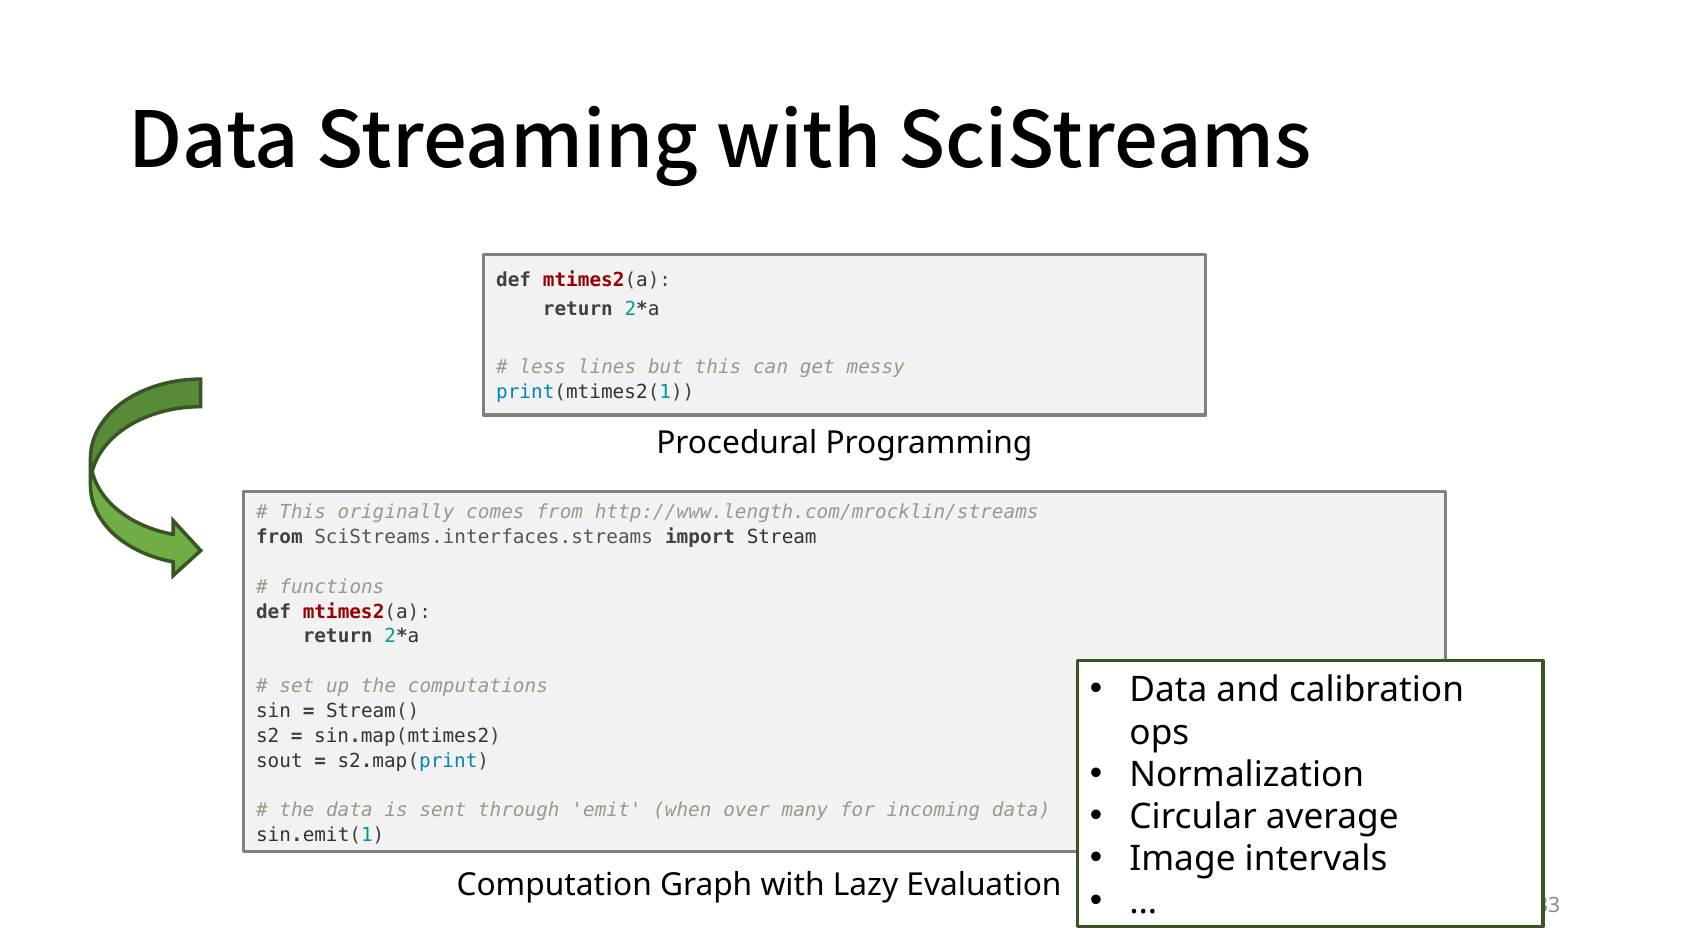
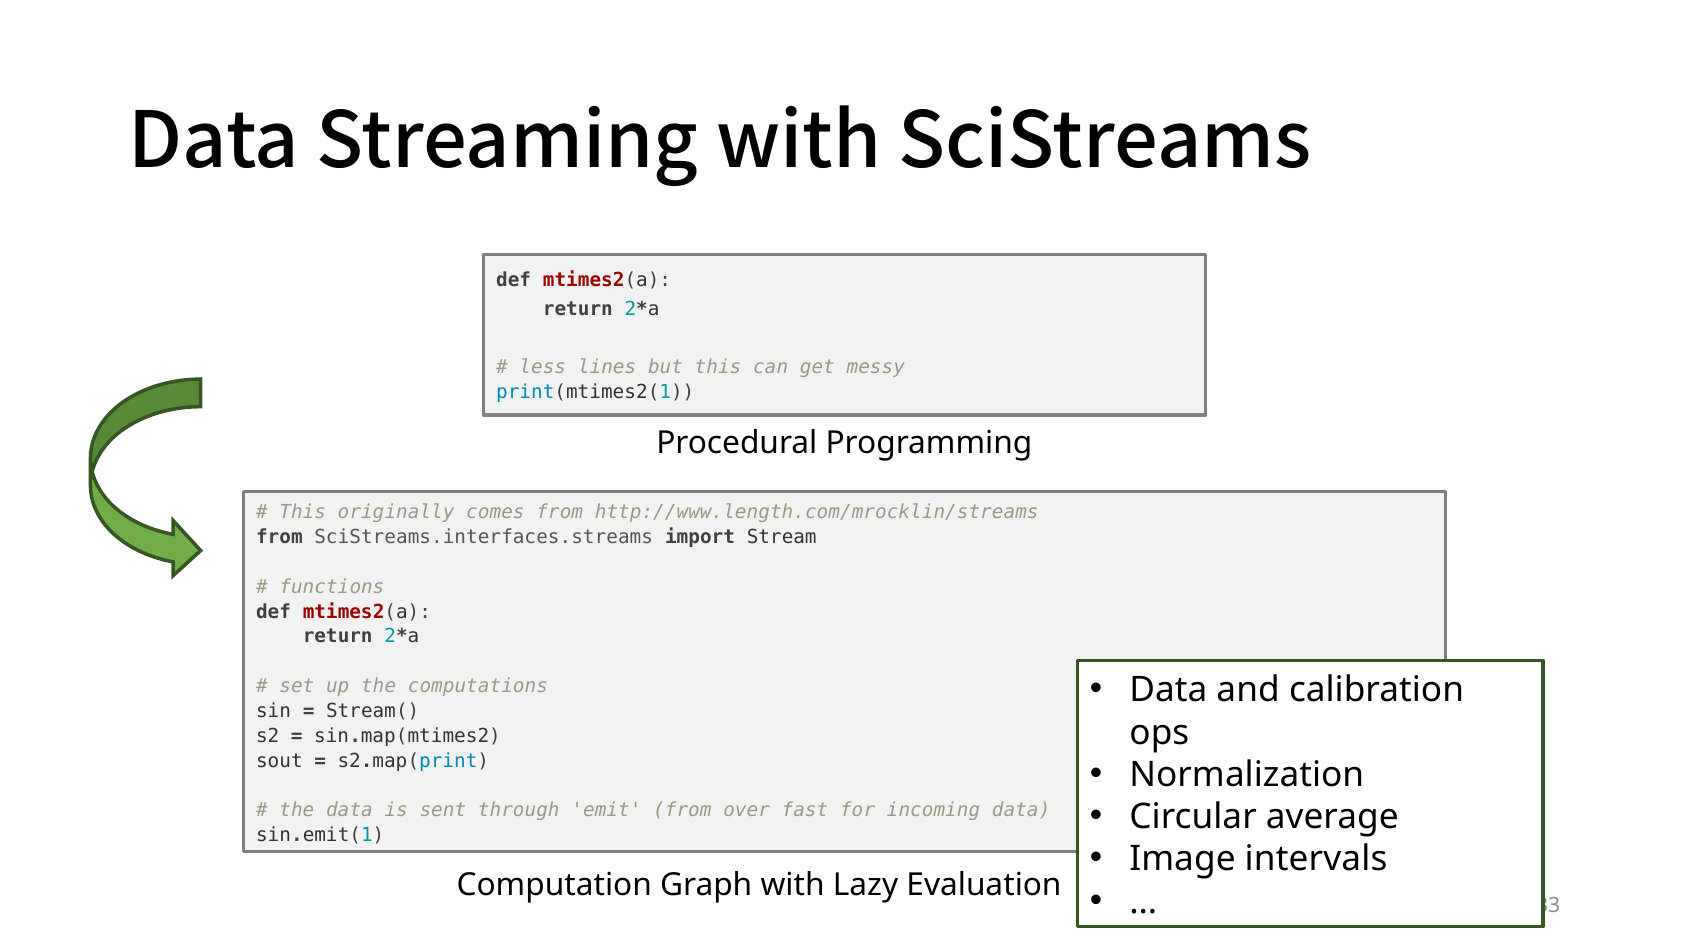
emit when: when -> from
many: many -> fast
